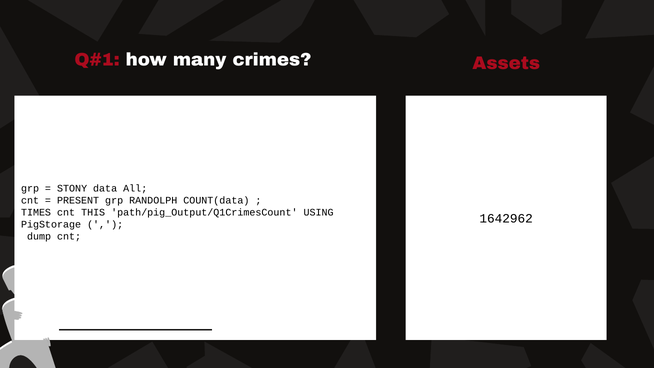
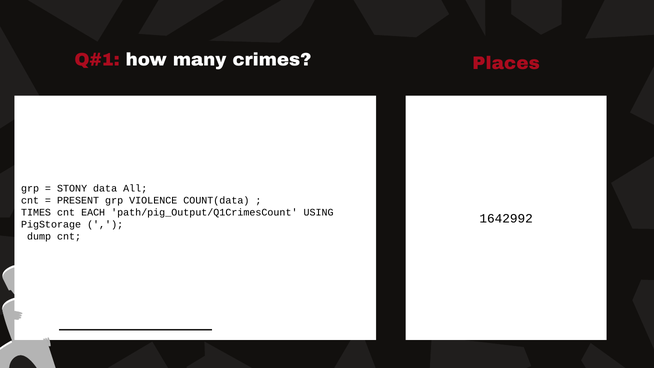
Assets: Assets -> Places
RANDOLPH: RANDOLPH -> VIOLENCE
THIS: THIS -> EACH
1642962: 1642962 -> 1642992
